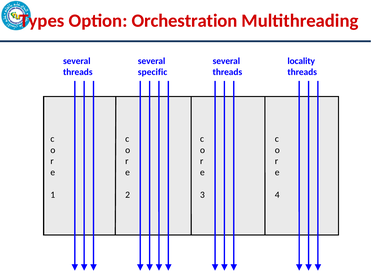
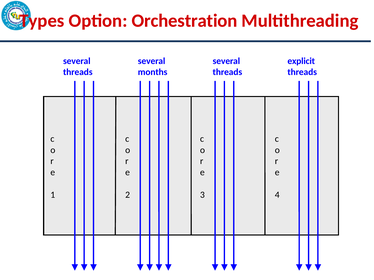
locality: locality -> explicit
specific: specific -> months
